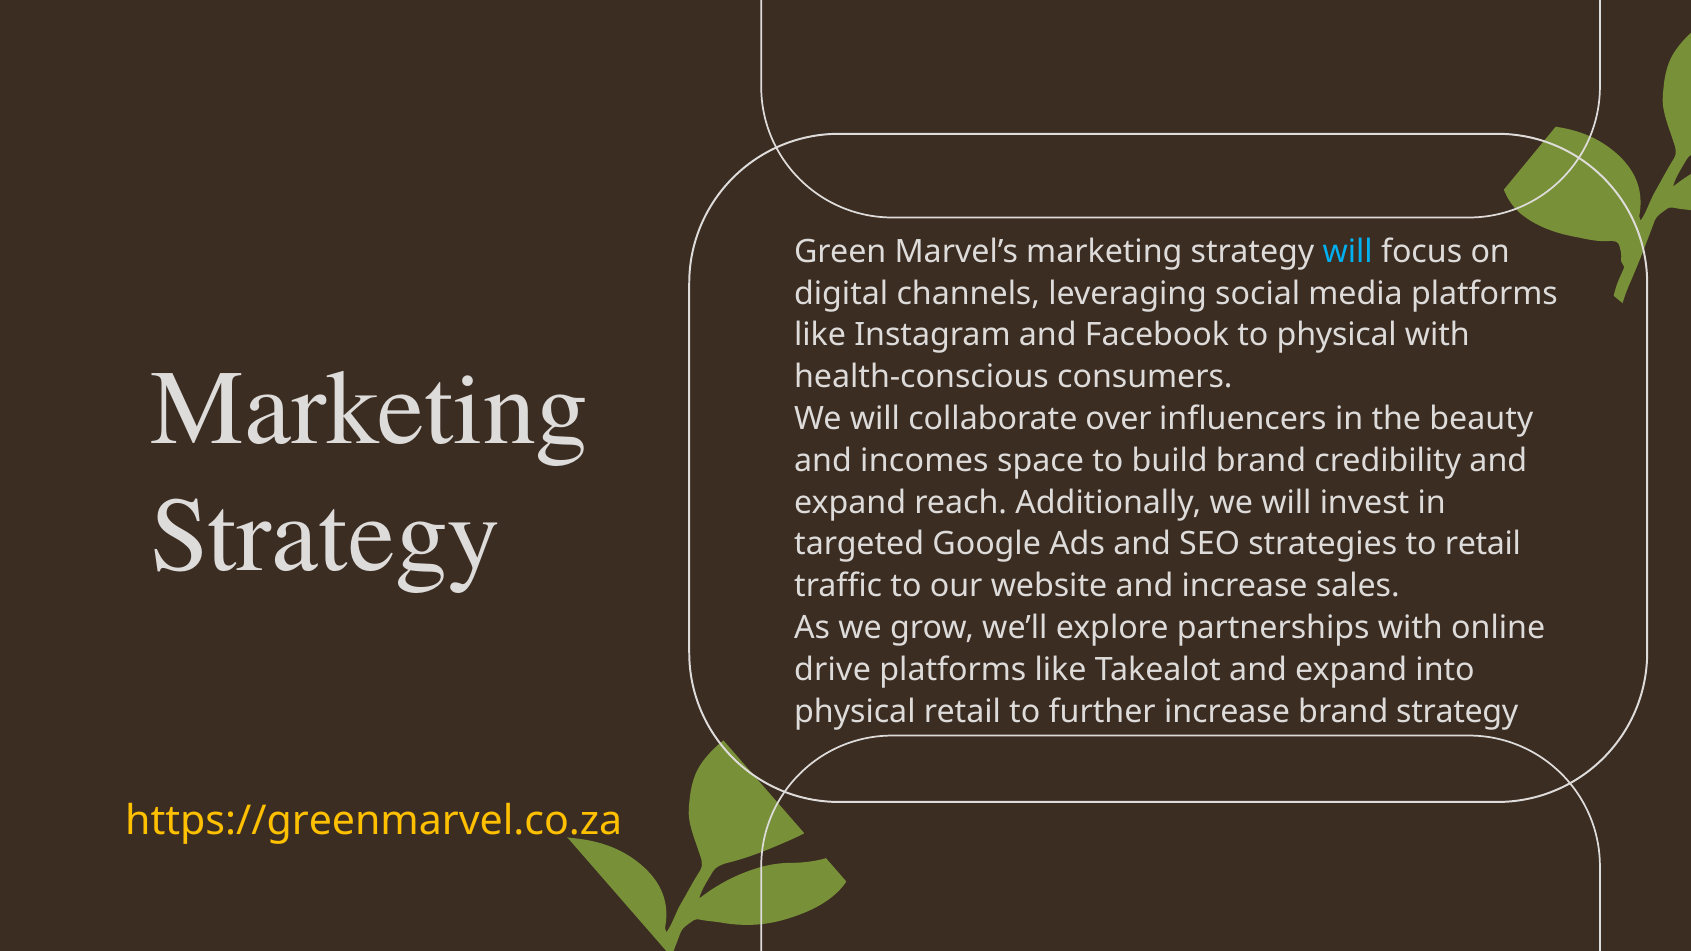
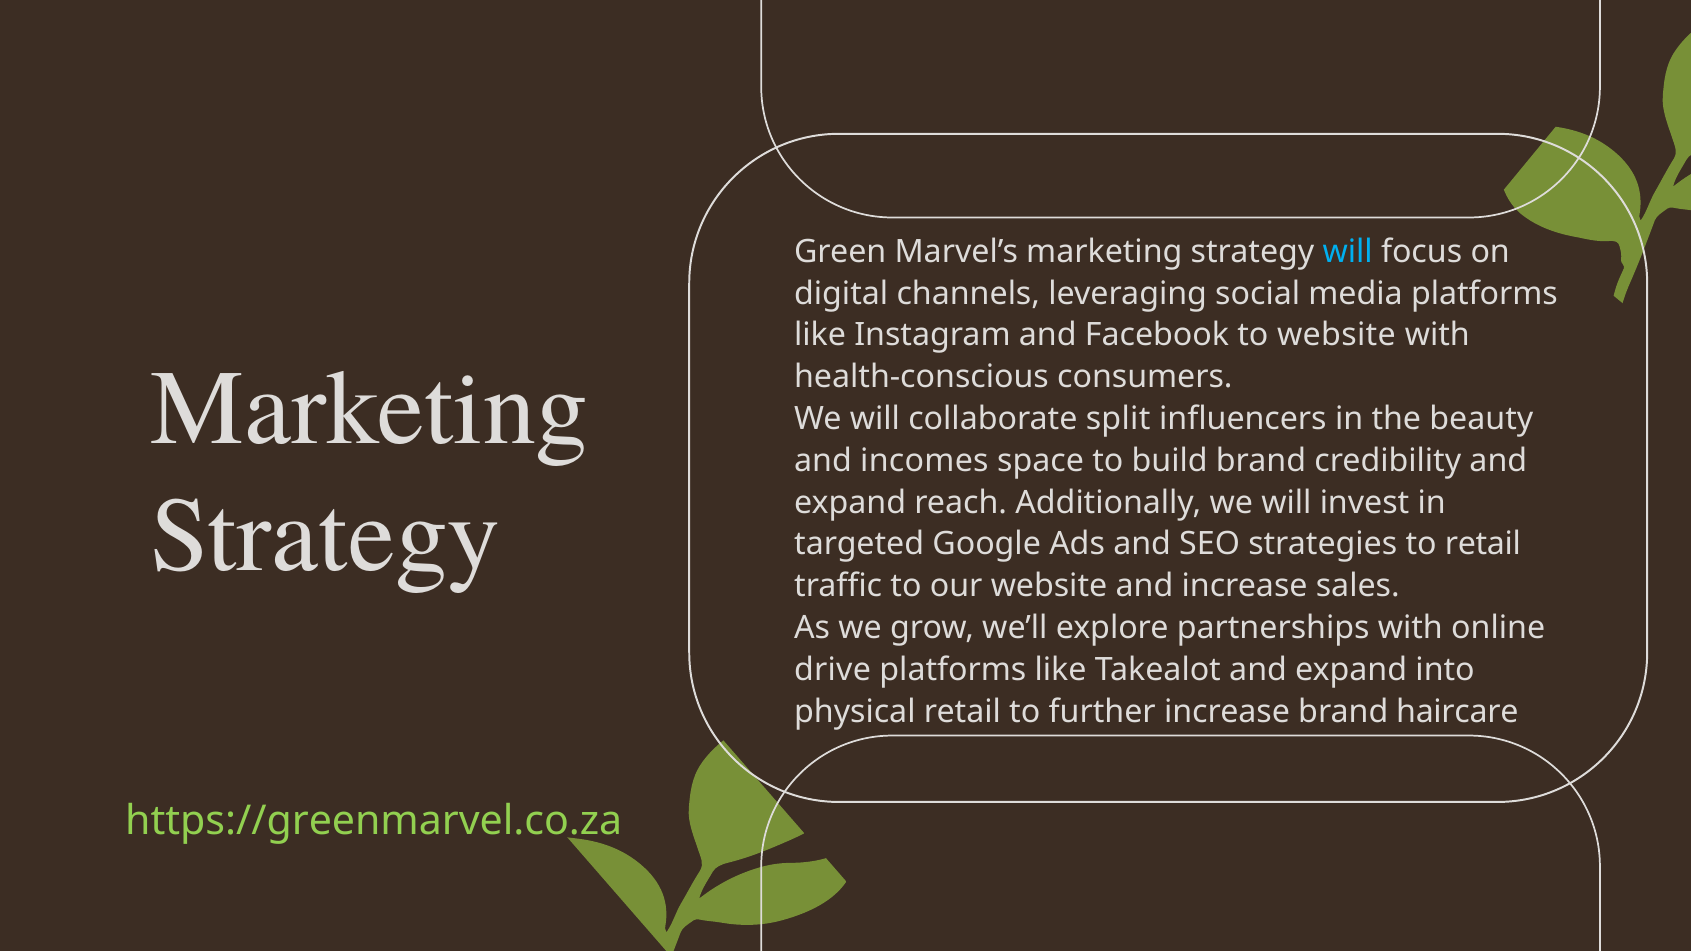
to physical: physical -> website
over: over -> split
brand strategy: strategy -> haircare
https://greenmarvel.co.za colour: yellow -> light green
